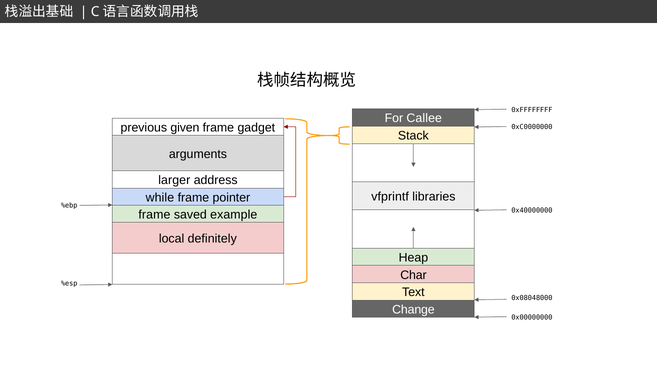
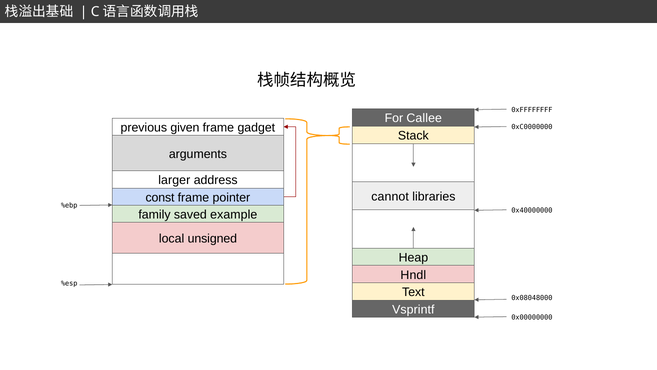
vfprintf: vfprintf -> cannot
while: while -> const
frame at (154, 214): frame -> family
definitely: definitely -> unsigned
Char: Char -> Hndl
Change: Change -> Vsprintf
